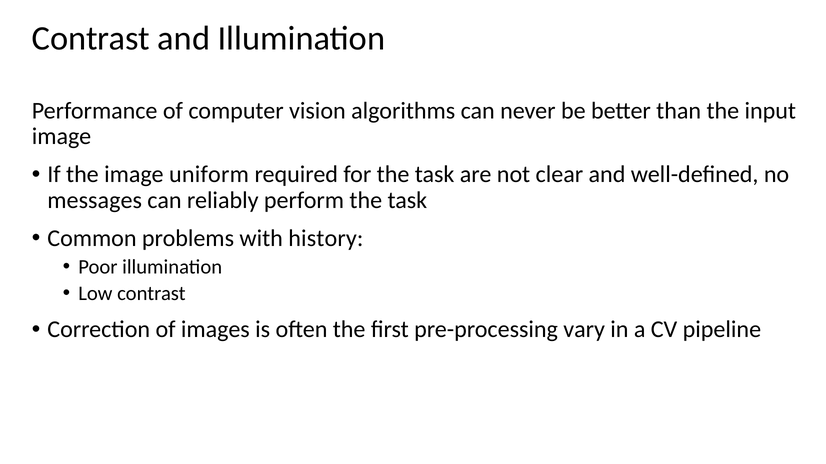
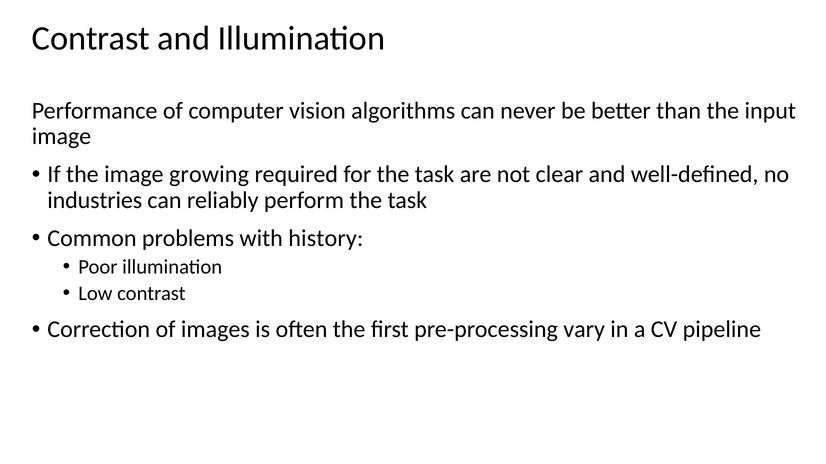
uniform: uniform -> growing
messages: messages -> industries
